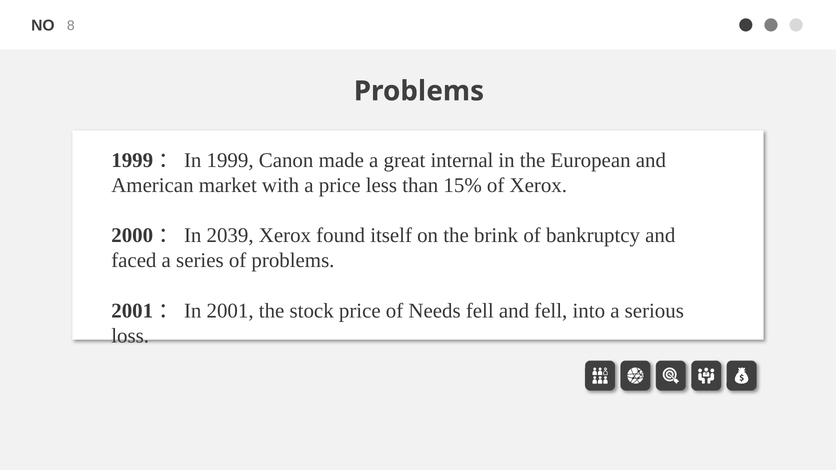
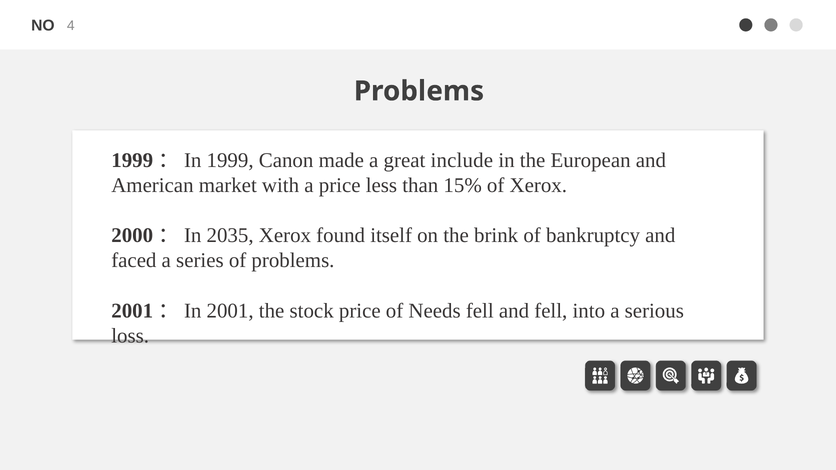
8: 8 -> 4
internal: internal -> include
2039: 2039 -> 2035
